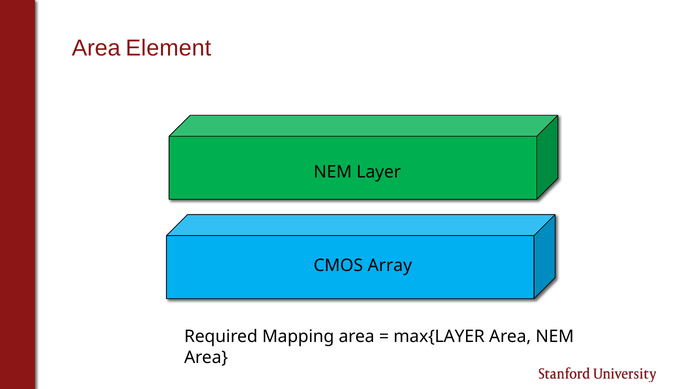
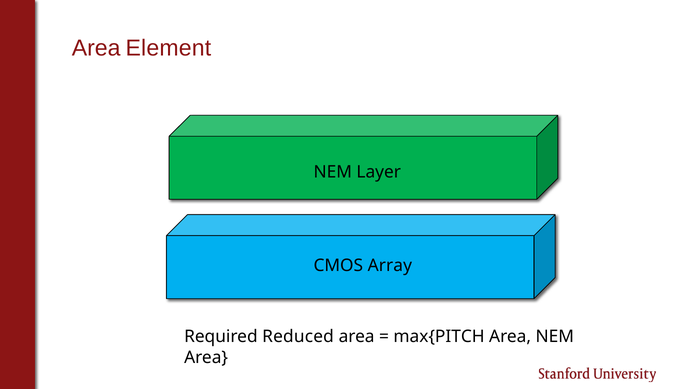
Mapping: Mapping -> Reduced
max{LAYER: max{LAYER -> max{PITCH
